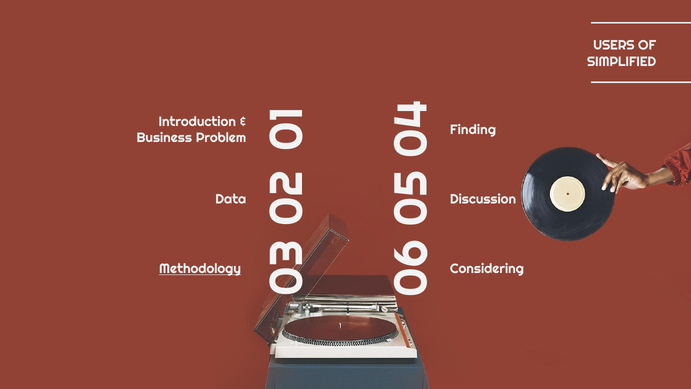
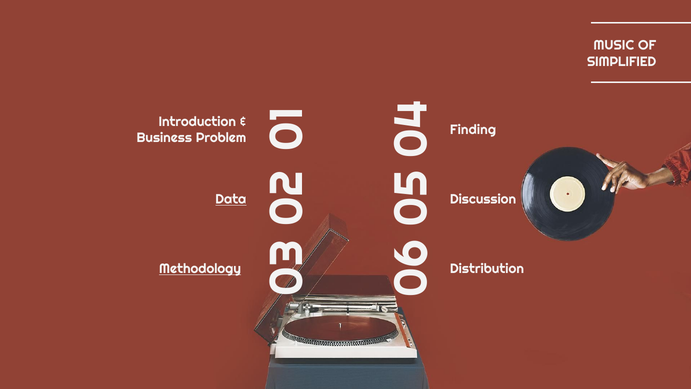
USERS: USERS -> MUSIC
Data underline: none -> present
Considering: Considering -> Distribution
